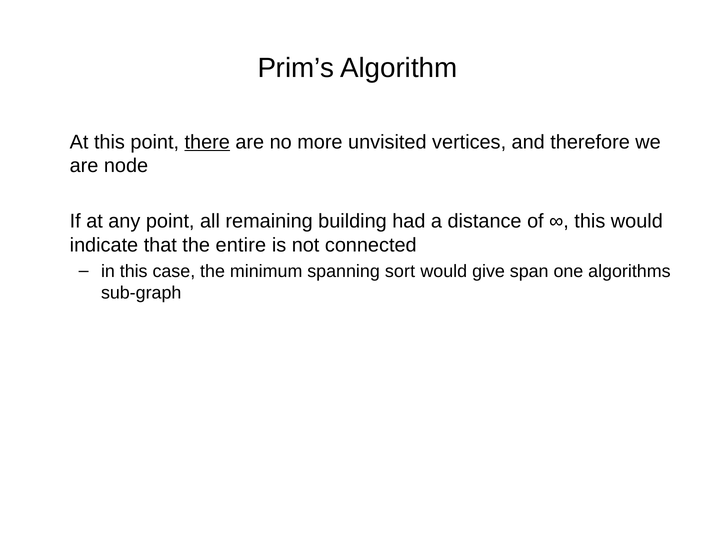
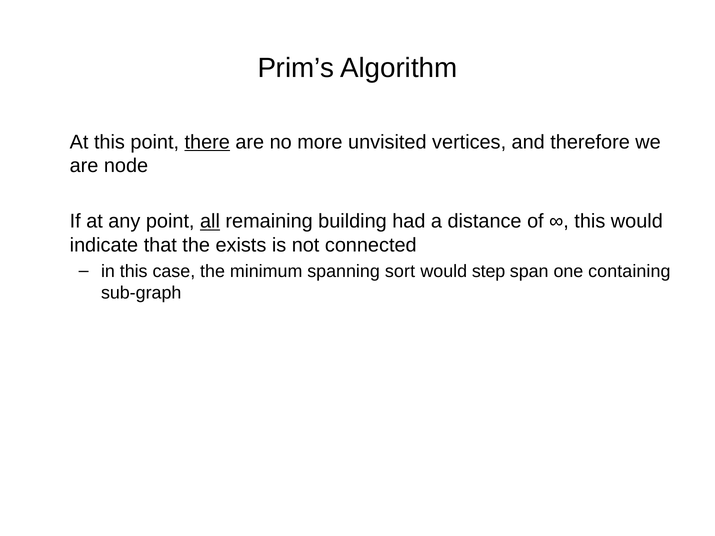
all underline: none -> present
entire: entire -> exists
give: give -> step
algorithms: algorithms -> containing
